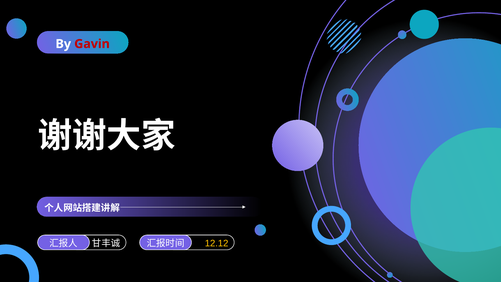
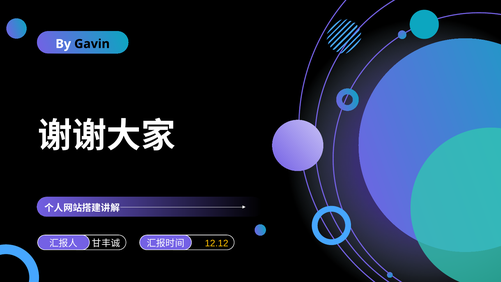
Gavin colour: red -> black
